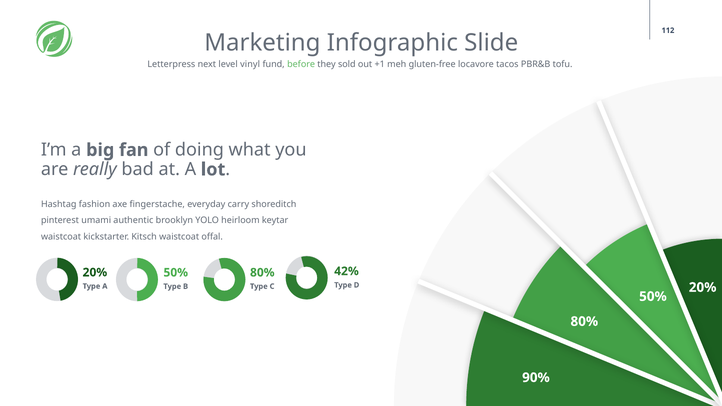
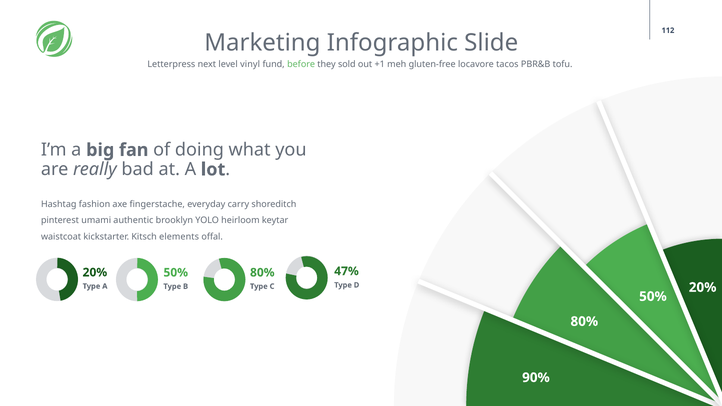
Kitsch waistcoat: waistcoat -> elements
42%: 42% -> 47%
